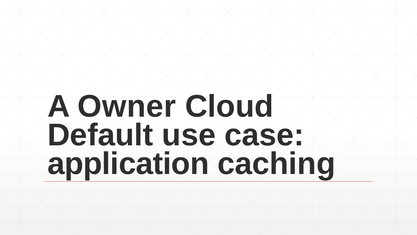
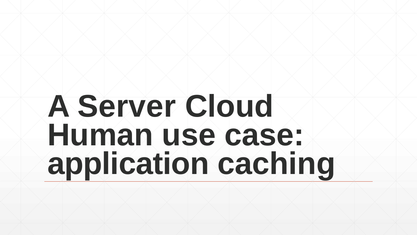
Owner: Owner -> Server
Default: Default -> Human
